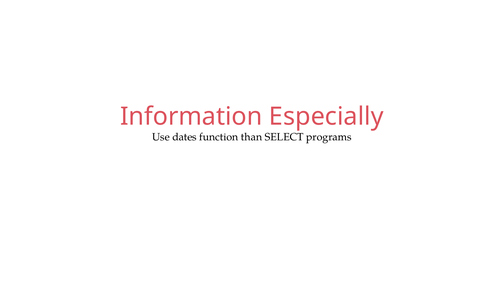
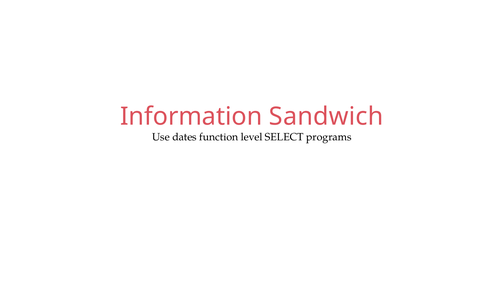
Especially: Especially -> Sandwich
than: than -> level
